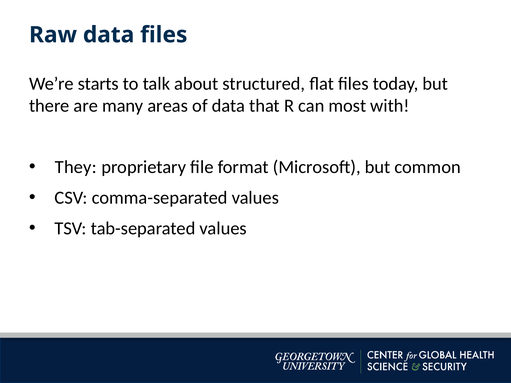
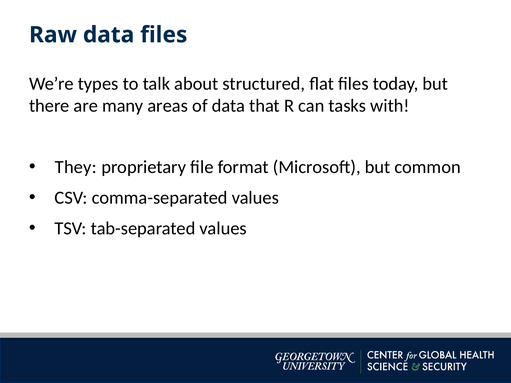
starts: starts -> types
most: most -> tasks
